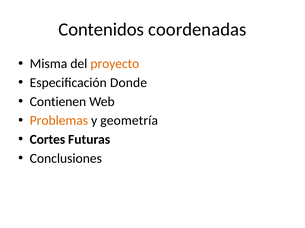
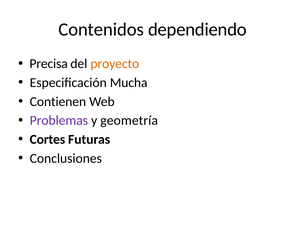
coordenadas: coordenadas -> dependiendo
Misma: Misma -> Precisa
Donde: Donde -> Mucha
Problemas colour: orange -> purple
